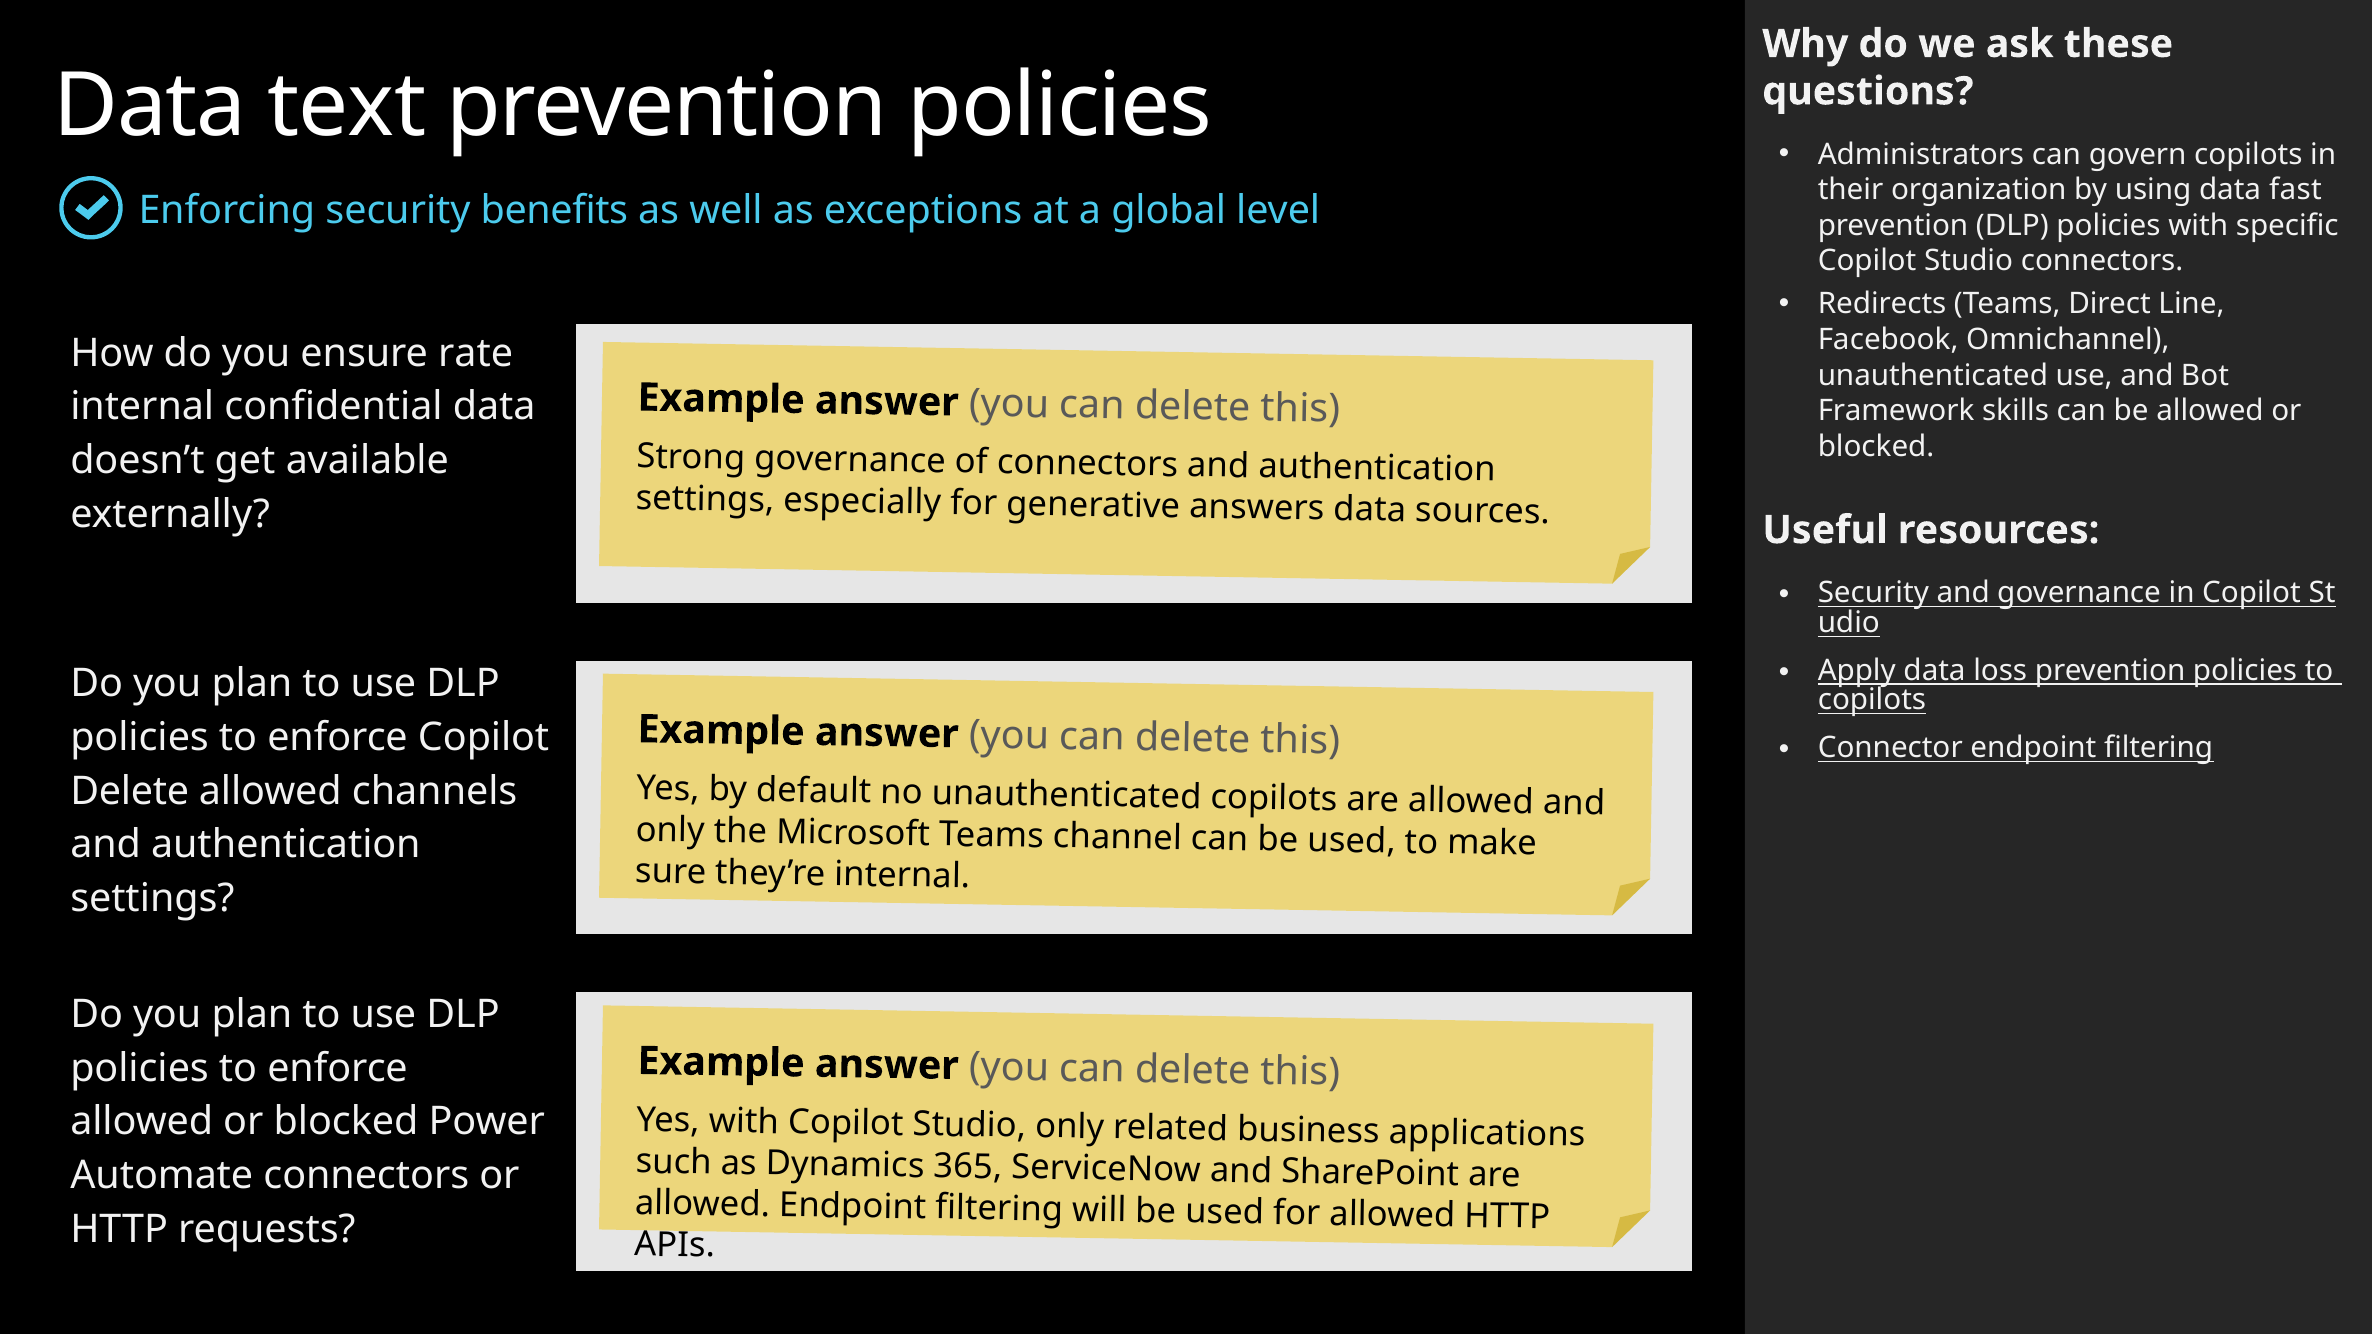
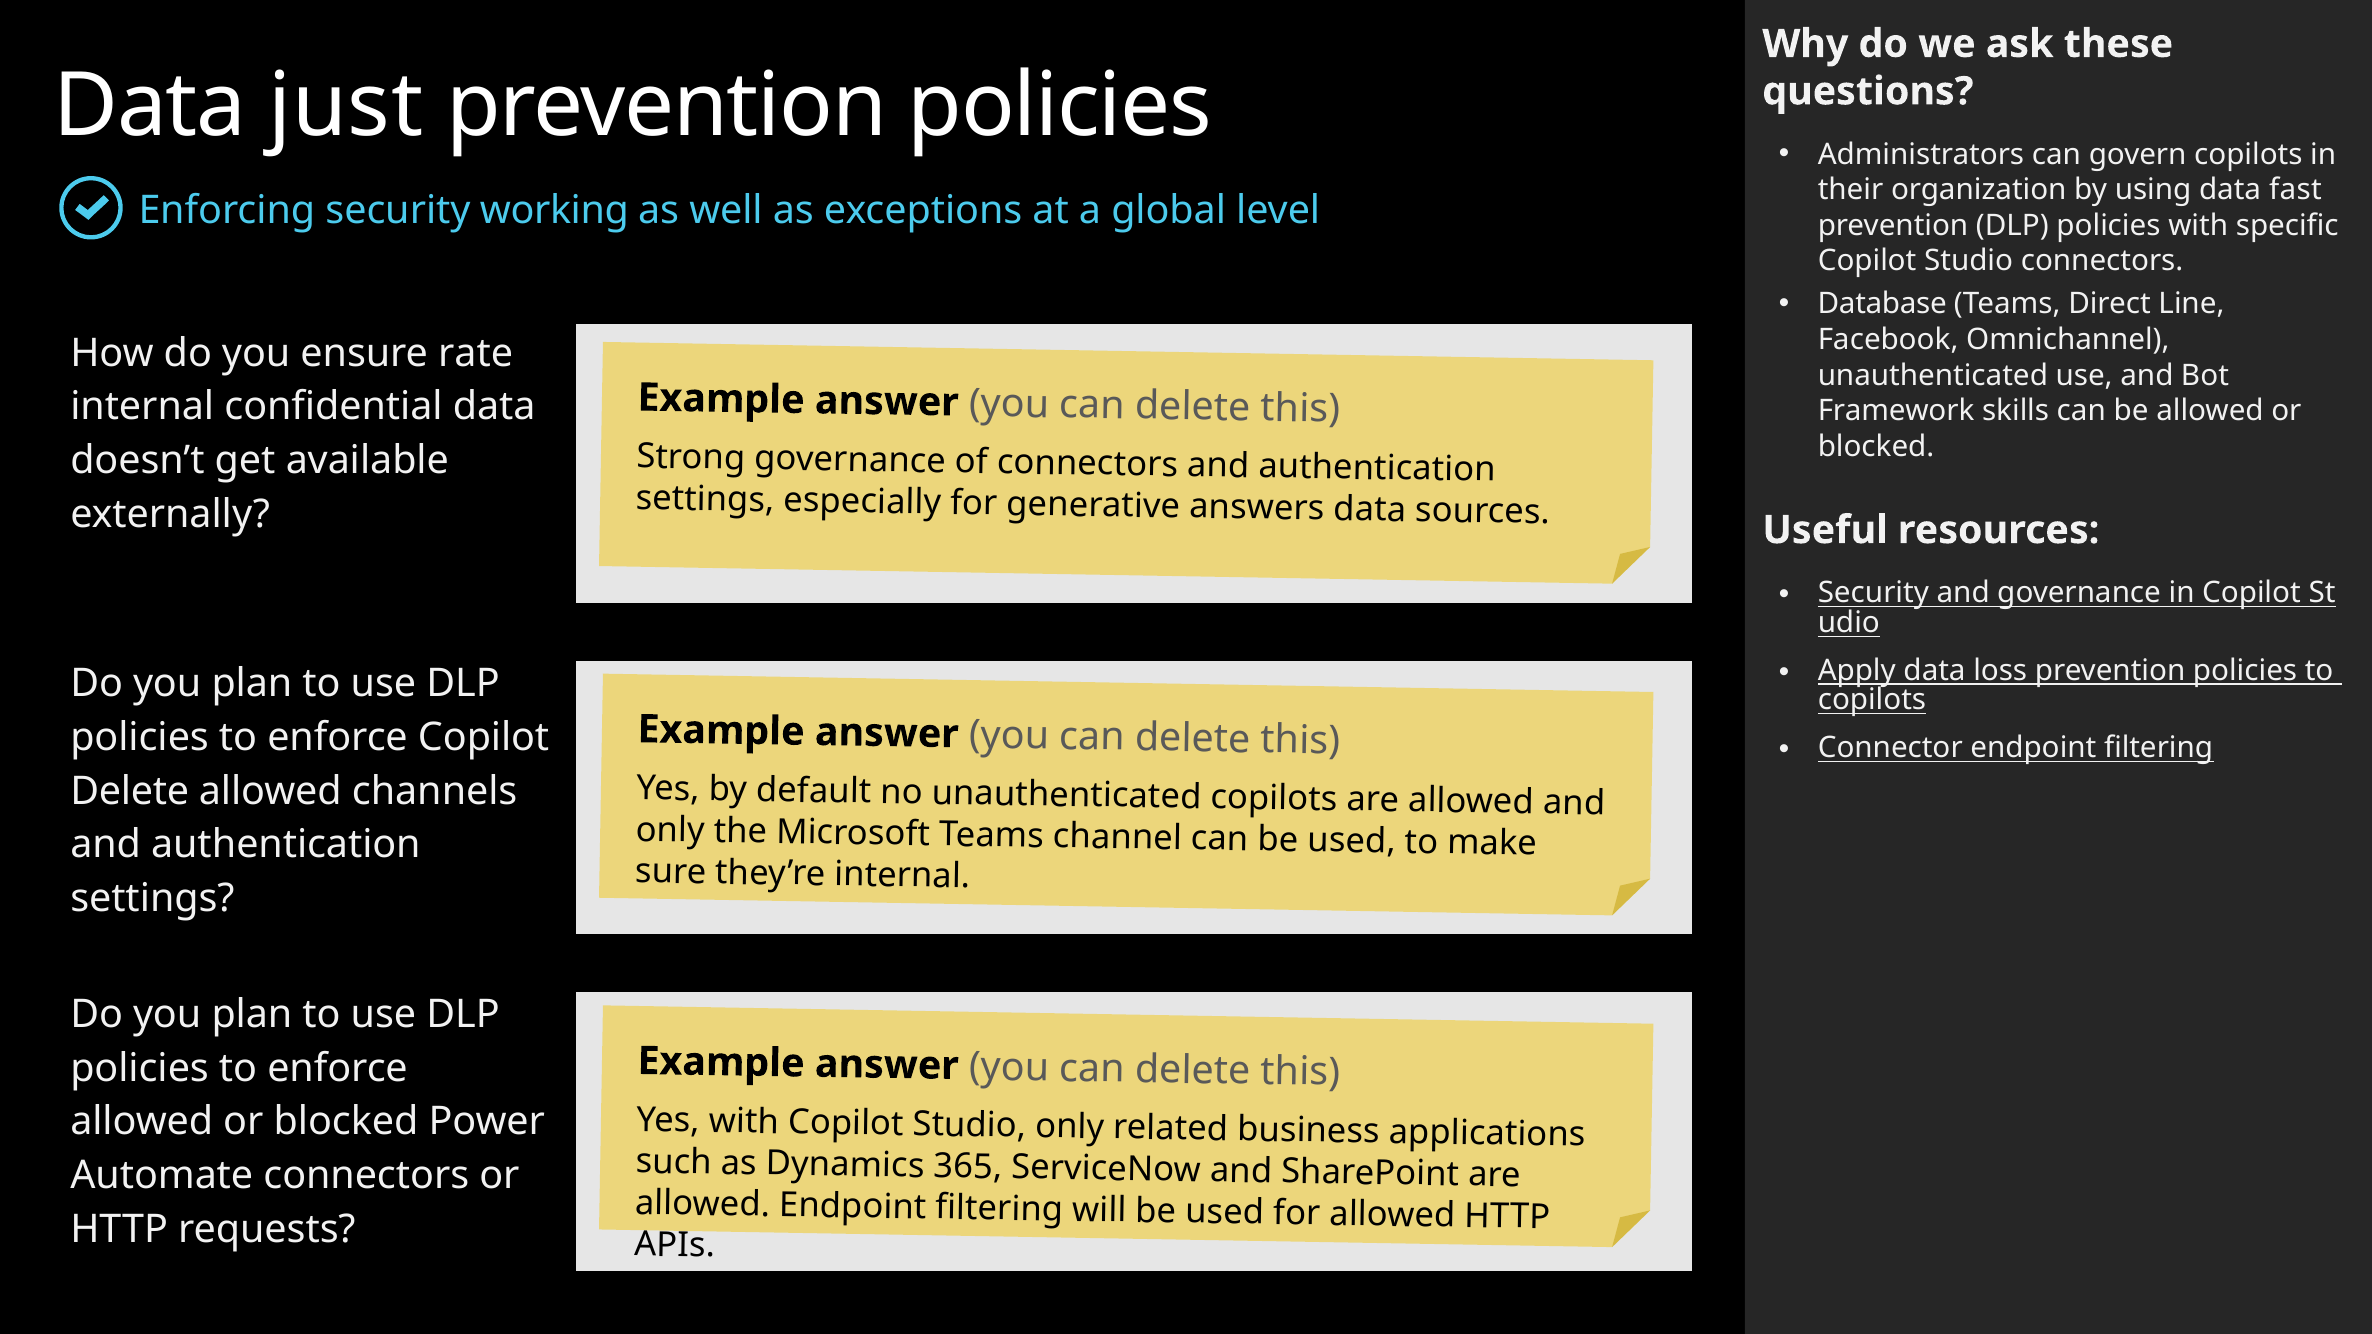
text: text -> just
benefits: benefits -> working
Redirects: Redirects -> Database
